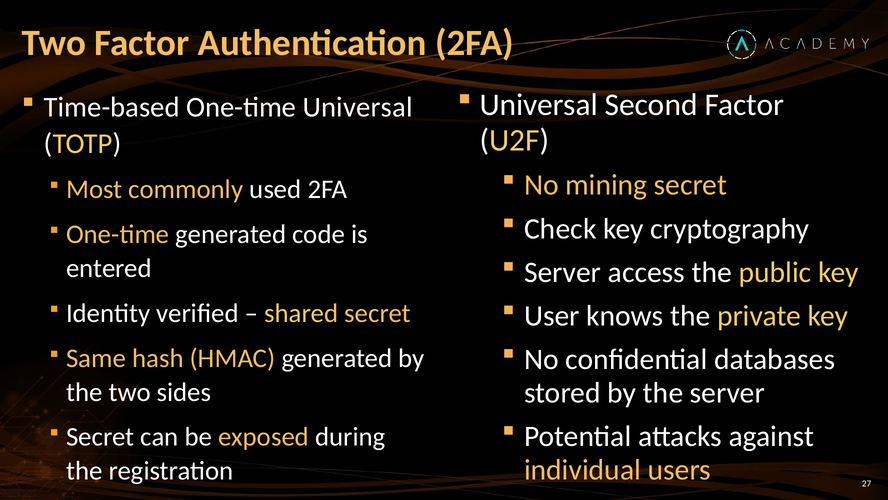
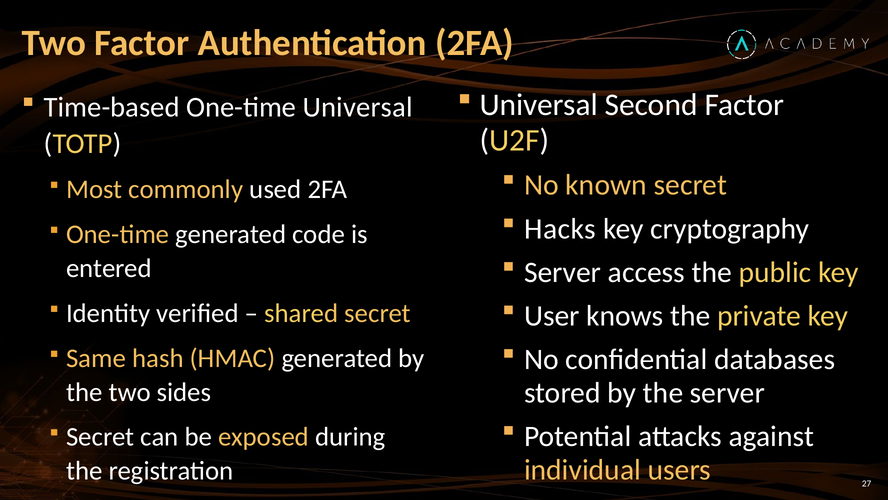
mining: mining -> known
Check: Check -> Hacks
